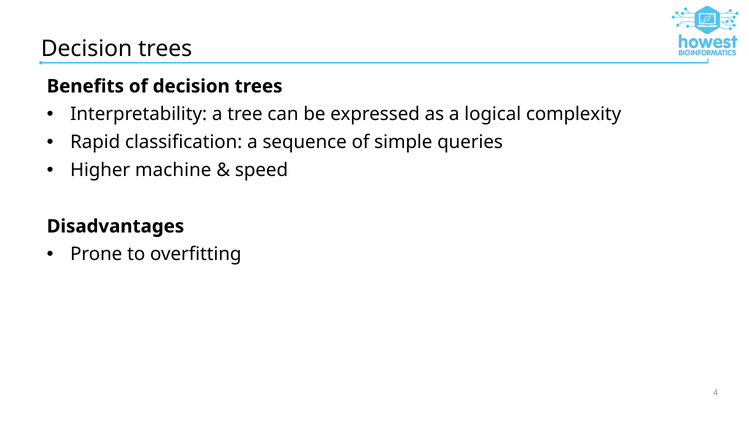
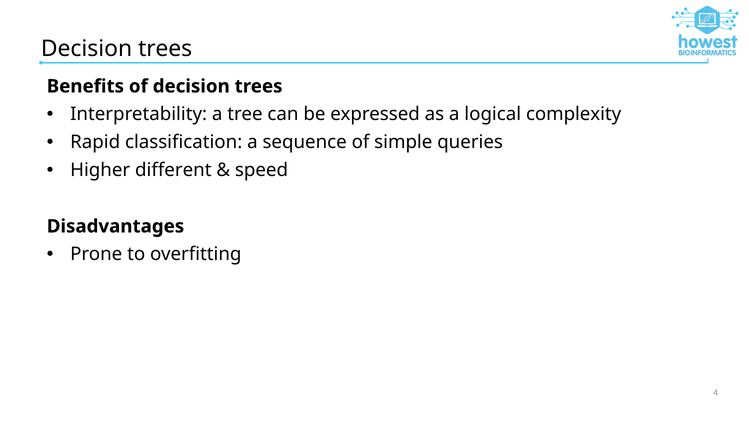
machine: machine -> different
